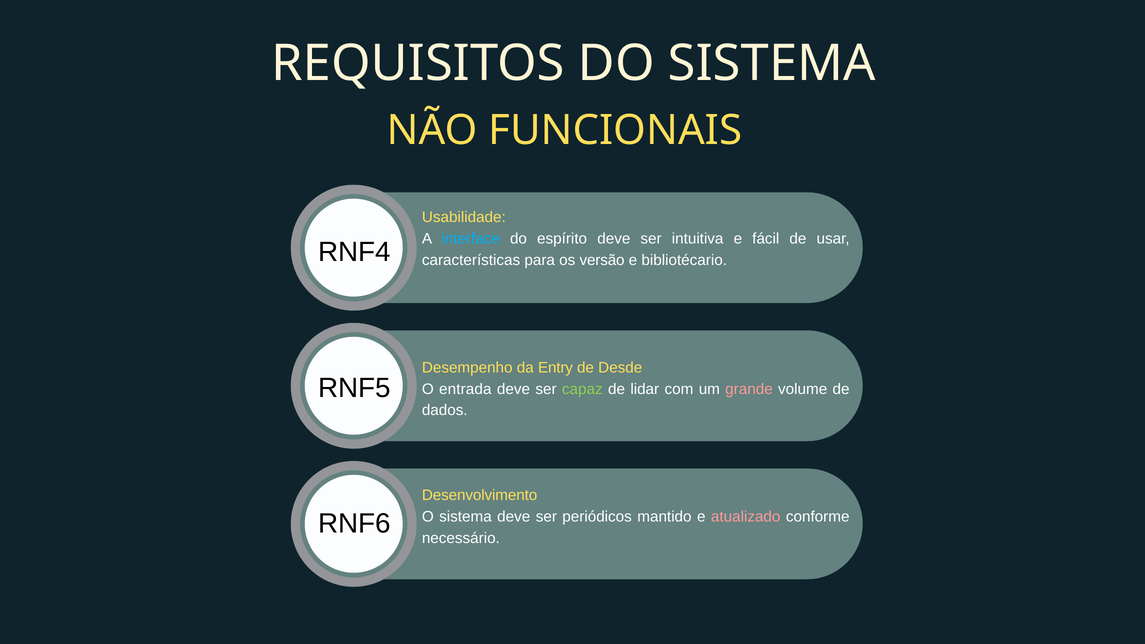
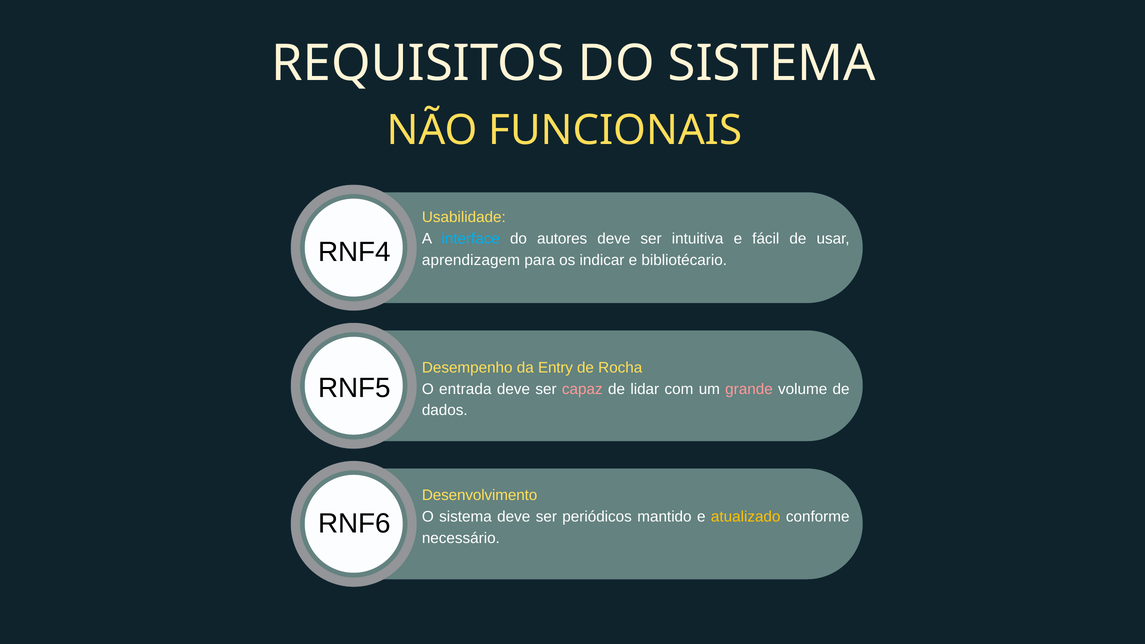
espírito: espírito -> autores
características: características -> aprendizagem
versão: versão -> indicar
Desde: Desde -> Rocha
capaz colour: light green -> pink
atualizado colour: pink -> yellow
